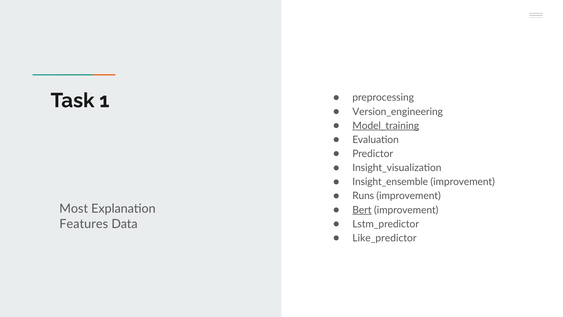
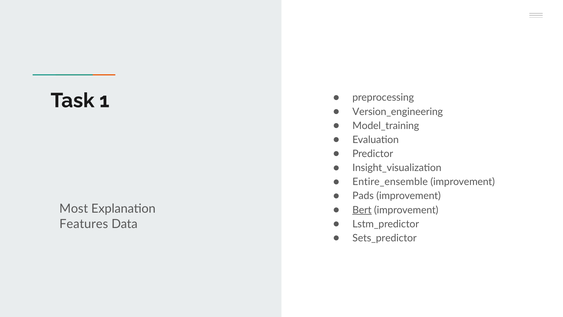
Model_training underline: present -> none
Insight_ensemble: Insight_ensemble -> Entire_ensemble
Runs: Runs -> Pads
Like_predictor: Like_predictor -> Sets_predictor
